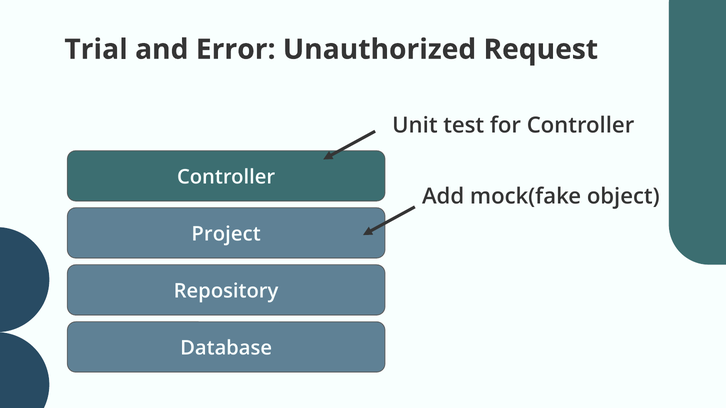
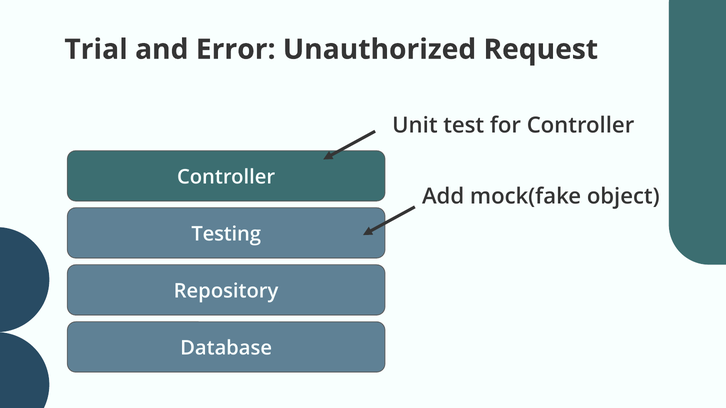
Project: Project -> Testing
